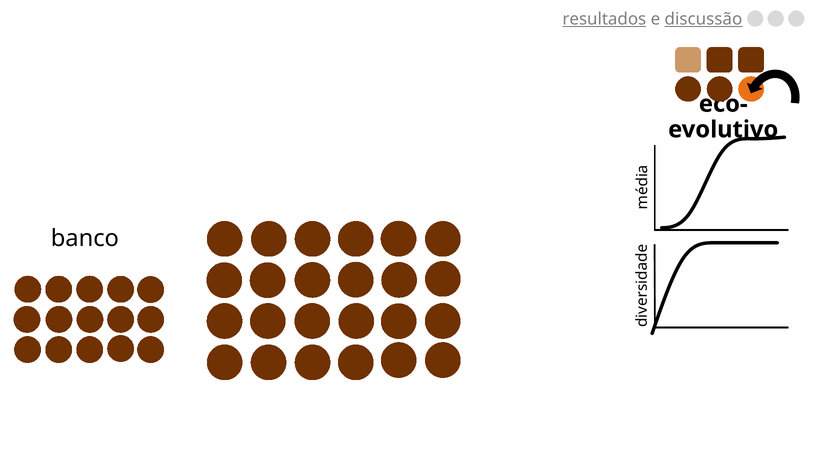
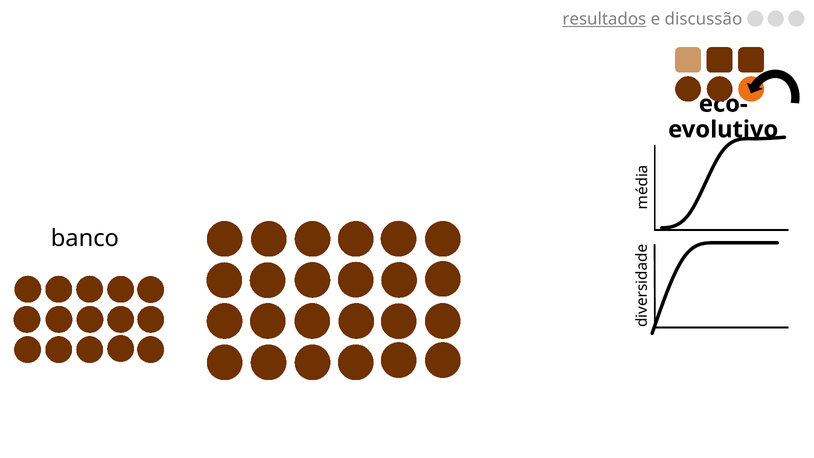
discussão underline: present -> none
